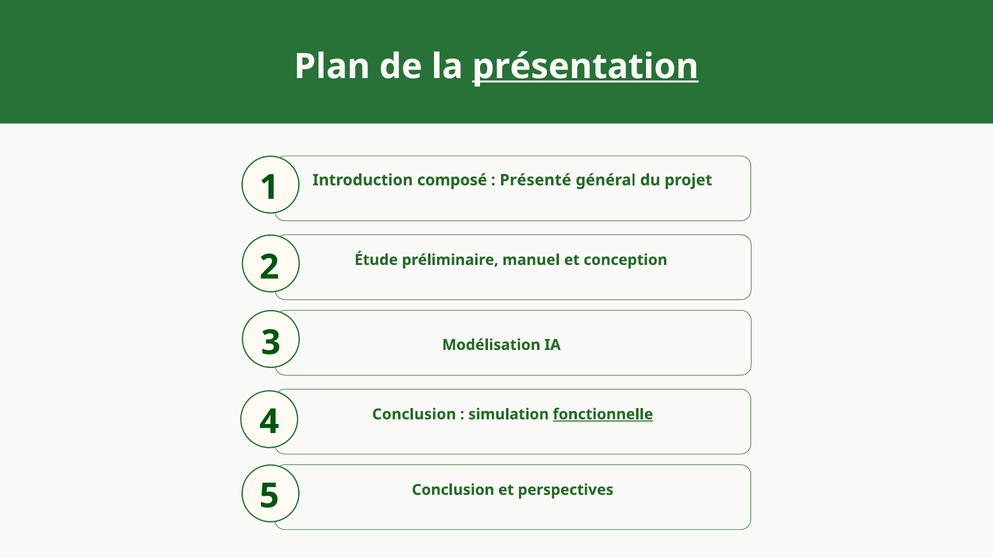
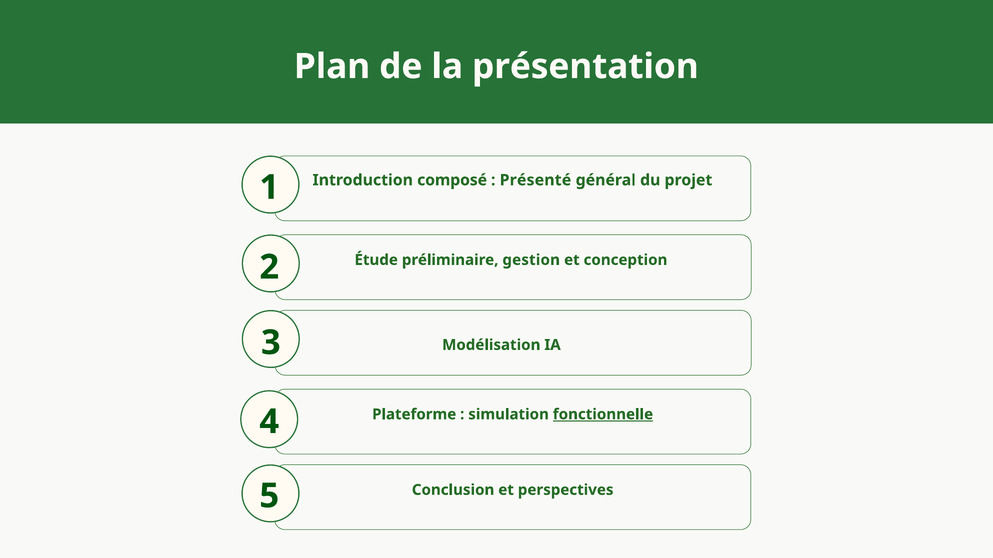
présentation underline: present -> none
manuel: manuel -> gestion
Conclusion at (414, 415): Conclusion -> Plateforme
